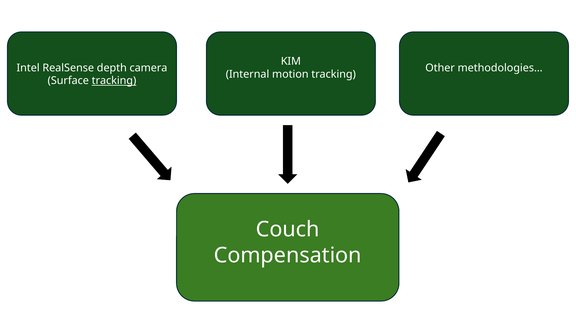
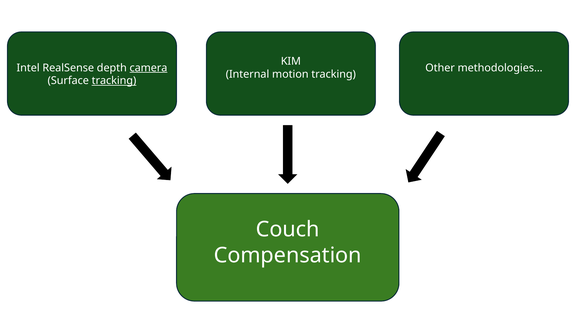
camera underline: none -> present
